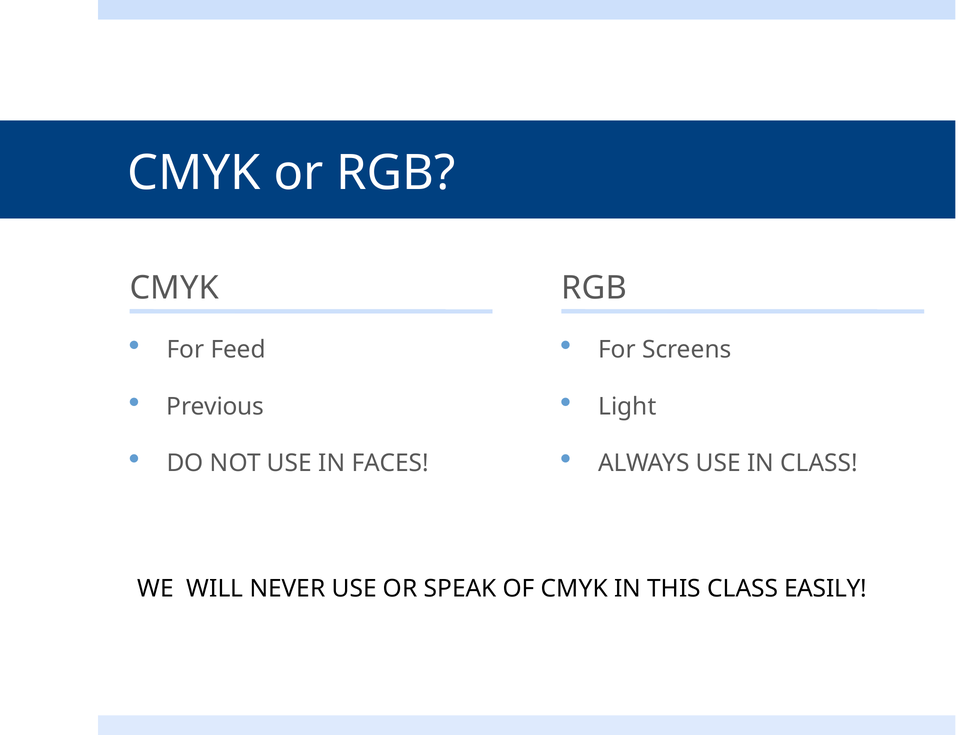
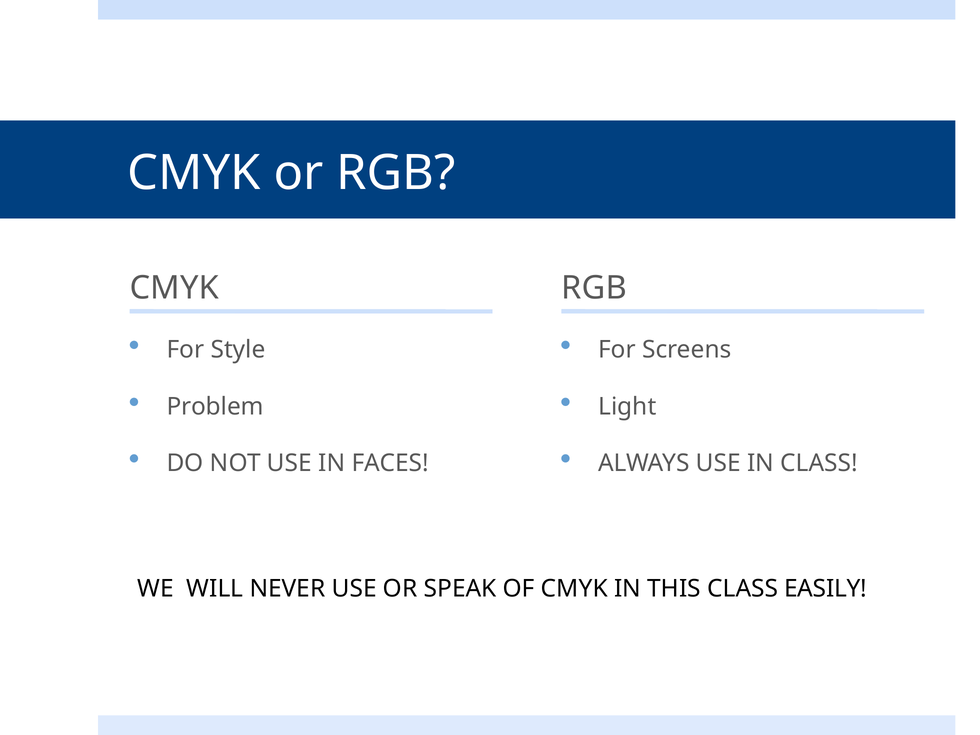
Feed: Feed -> Style
Previous: Previous -> Problem
